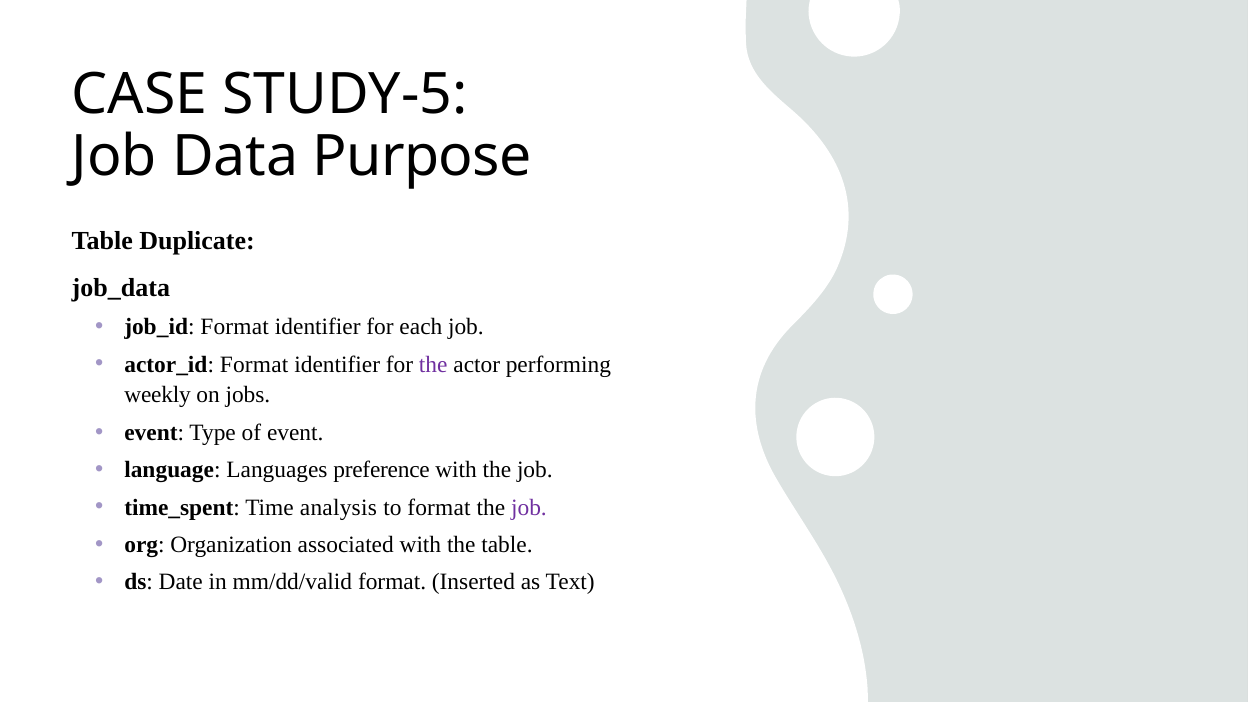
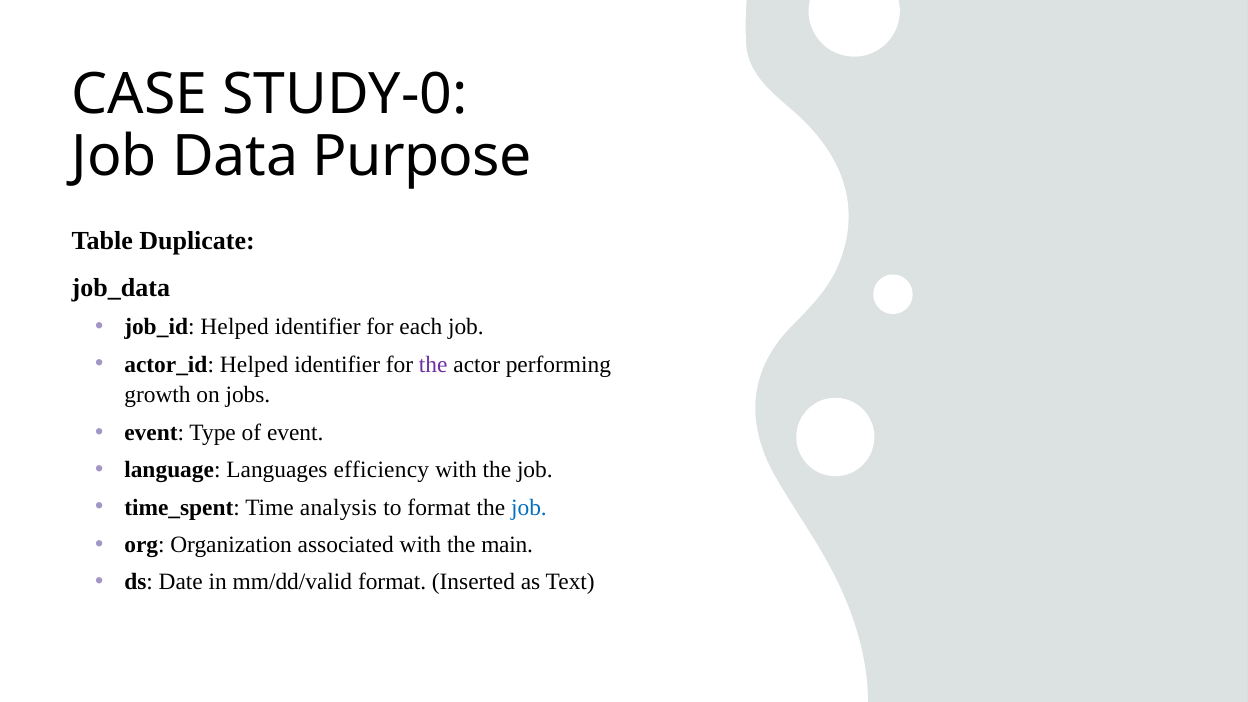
STUDY-5: STUDY-5 -> STUDY-0
job_id Format: Format -> Helped
actor_id Format: Format -> Helped
weekly: weekly -> growth
preference: preference -> efficiency
job at (529, 507) colour: purple -> blue
the table: table -> main
